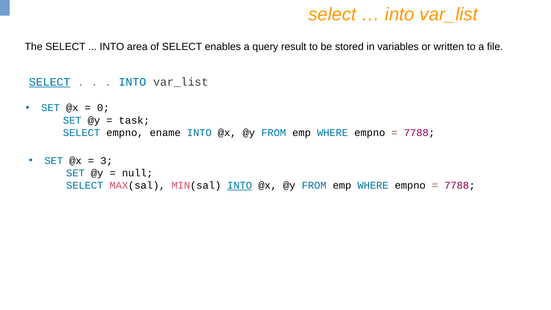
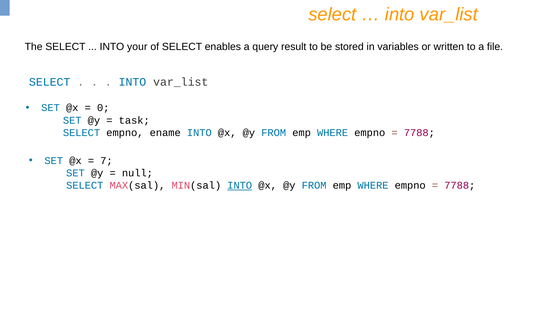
area: area -> your
SELECT at (50, 82) underline: present -> none
3: 3 -> 7
